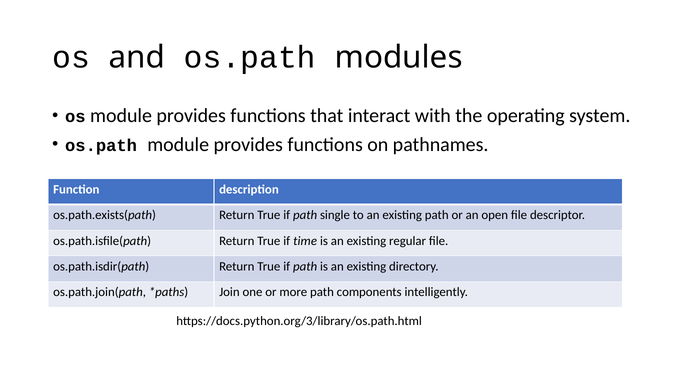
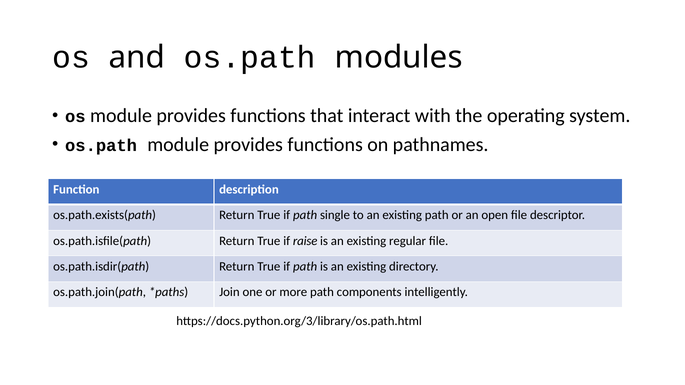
time: time -> raise
